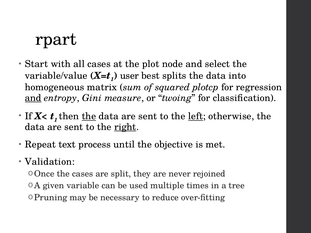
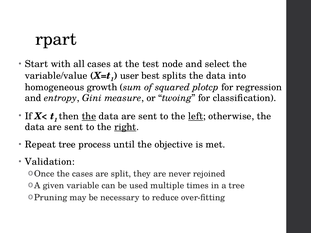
plot: plot -> test
matrix: matrix -> growth
and at (33, 98) underline: present -> none
Repeat text: text -> tree
